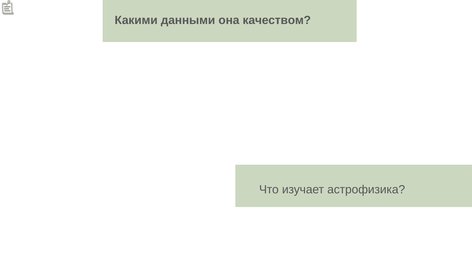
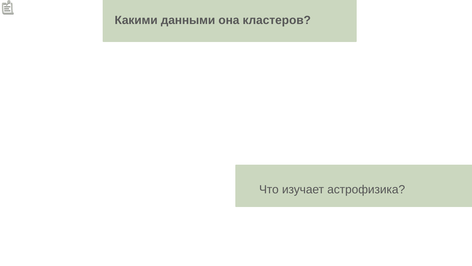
качеством: качеством -> кластеров
